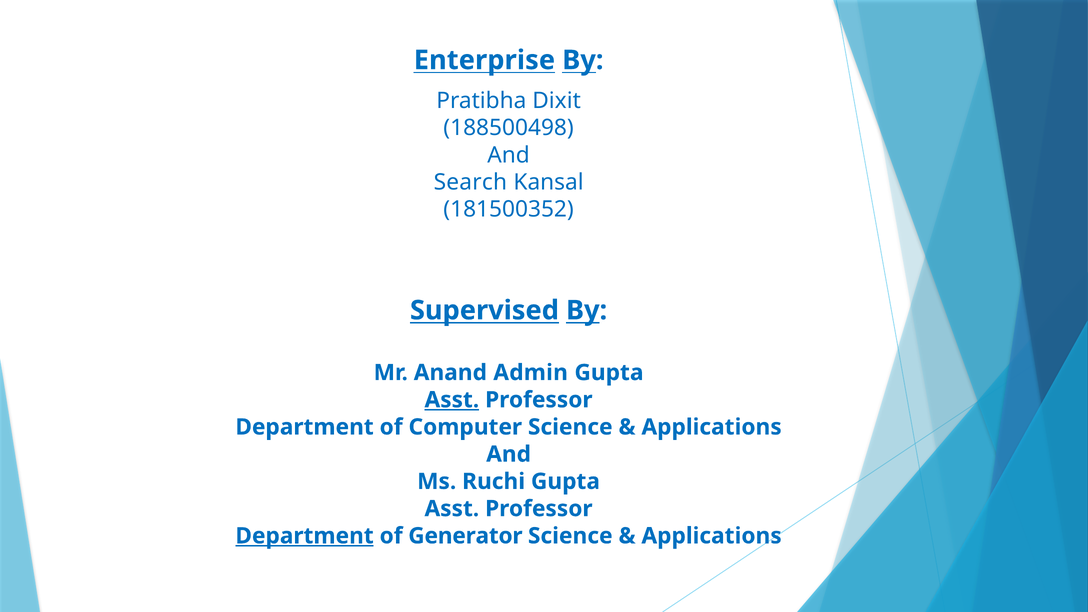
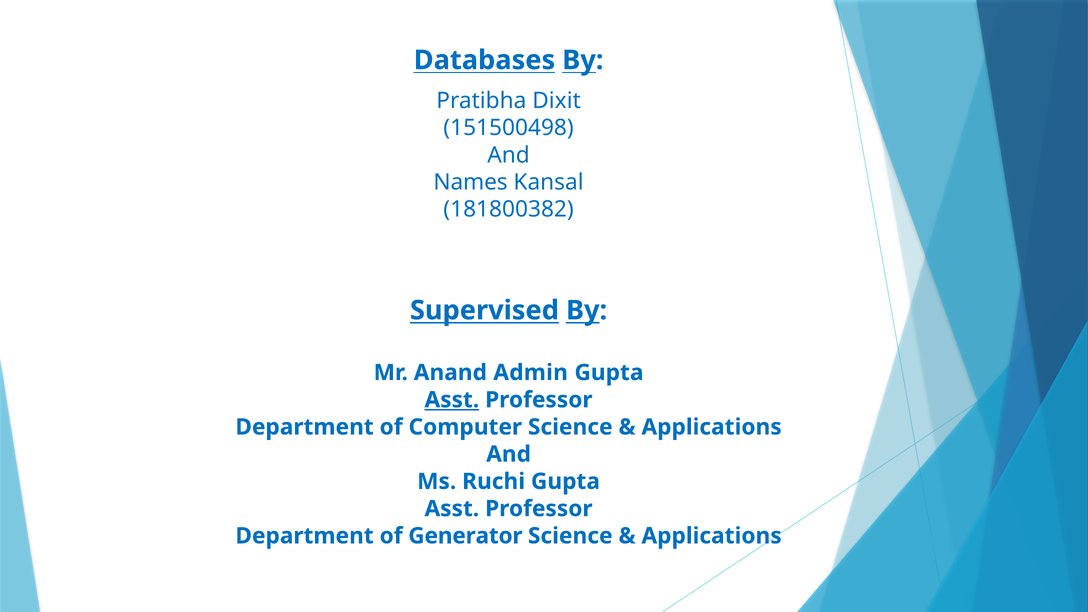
Enterprise: Enterprise -> Databases
188500498: 188500498 -> 151500498
Search: Search -> Names
181500352: 181500352 -> 181800382
Department at (305, 536) underline: present -> none
